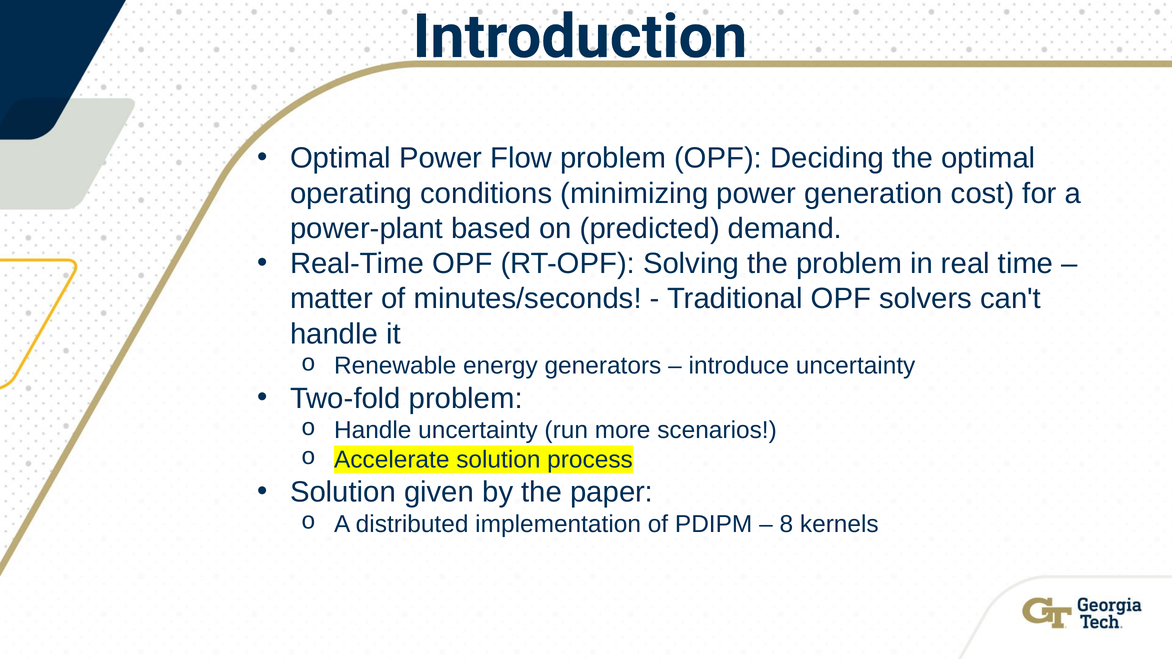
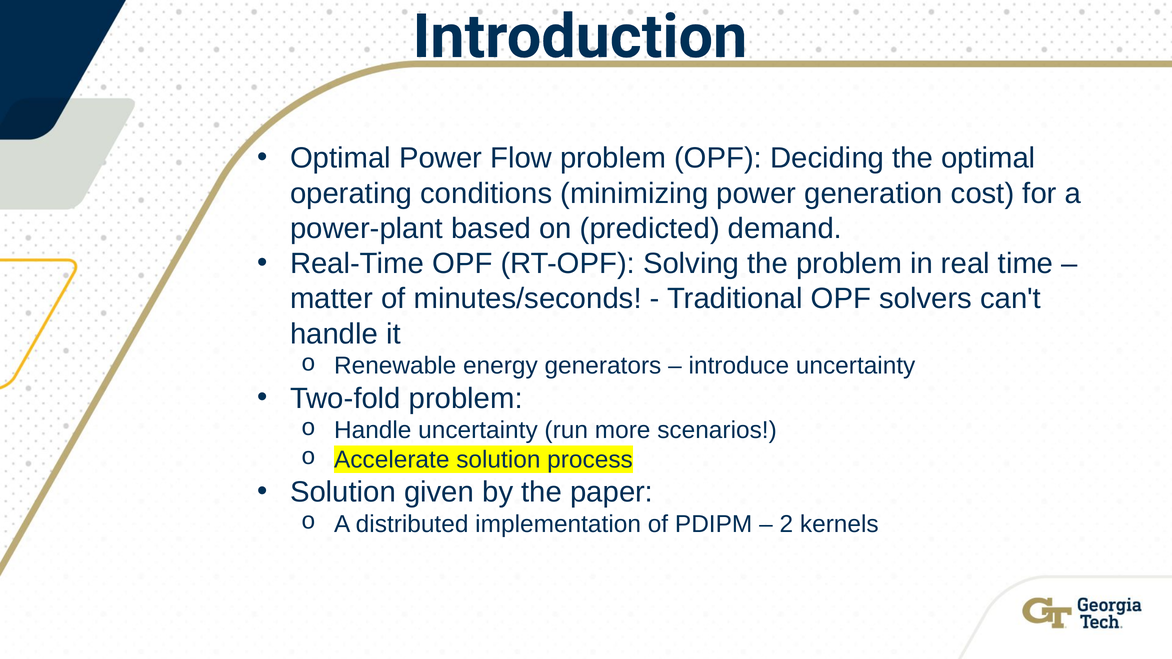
8: 8 -> 2
